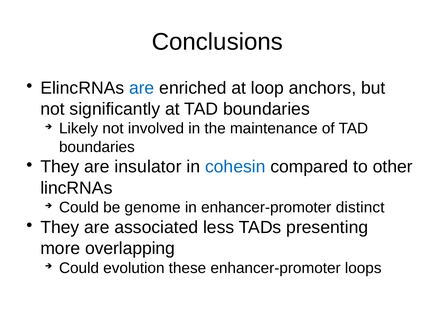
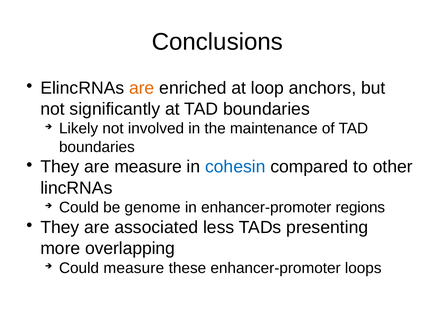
are at (142, 88) colour: blue -> orange
are insulator: insulator -> measure
distinct: distinct -> regions
Could evolution: evolution -> measure
